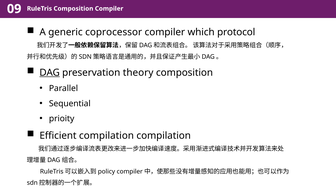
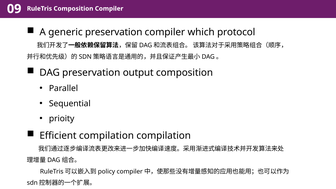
generic coprocessor: coprocessor -> preservation
DAG underline: present -> none
theory: theory -> output
